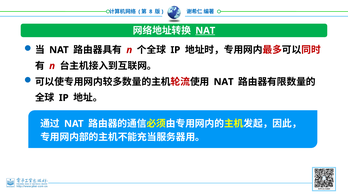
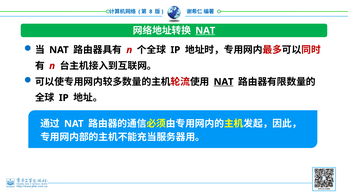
NAT at (224, 82) underline: none -> present
